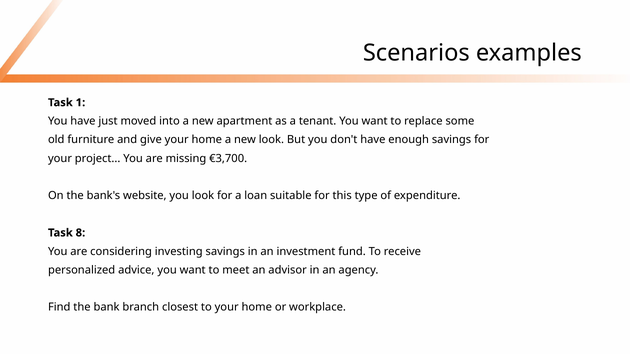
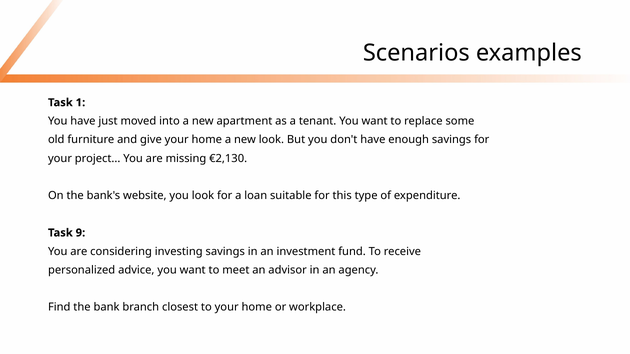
€3,700: €3,700 -> €2,130
8: 8 -> 9
